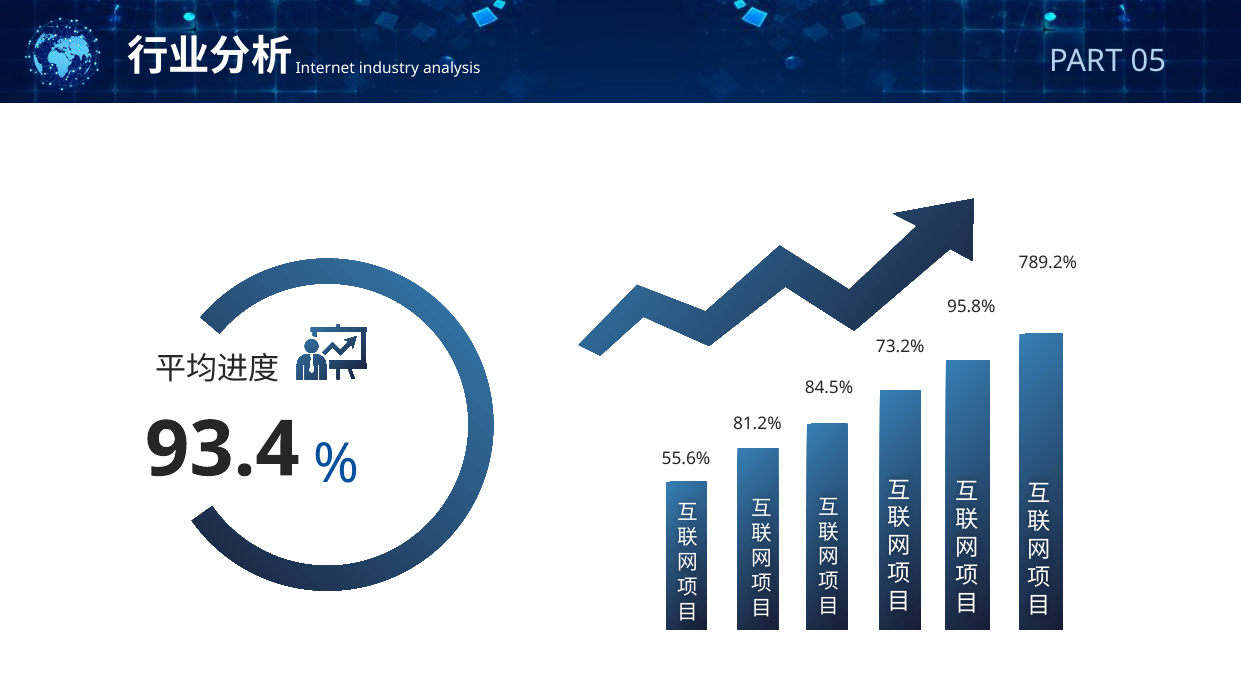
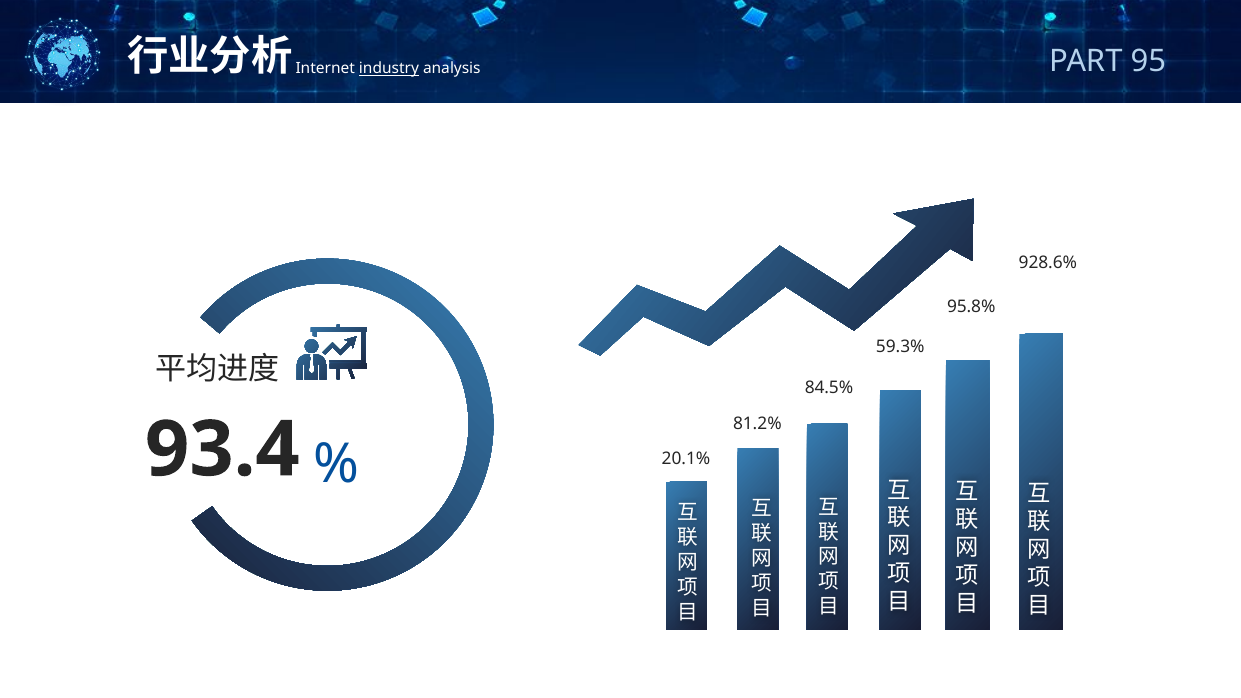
industry underline: none -> present
05: 05 -> 95
789.2%: 789.2% -> 928.6%
73.2%: 73.2% -> 59.3%
55.6%: 55.6% -> 20.1%
